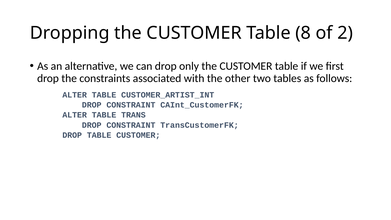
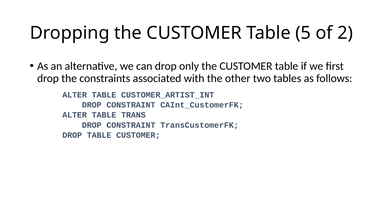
8: 8 -> 5
